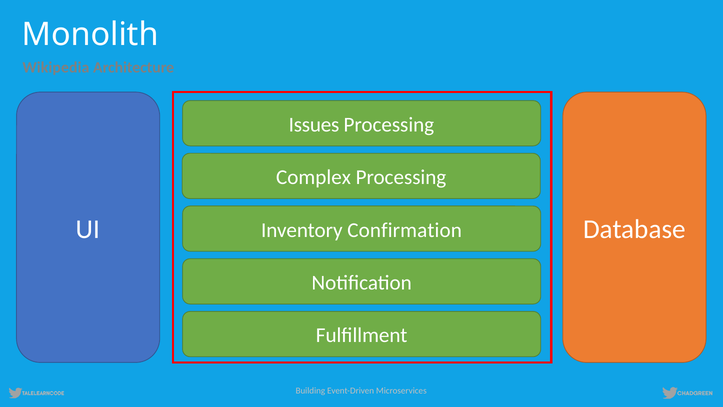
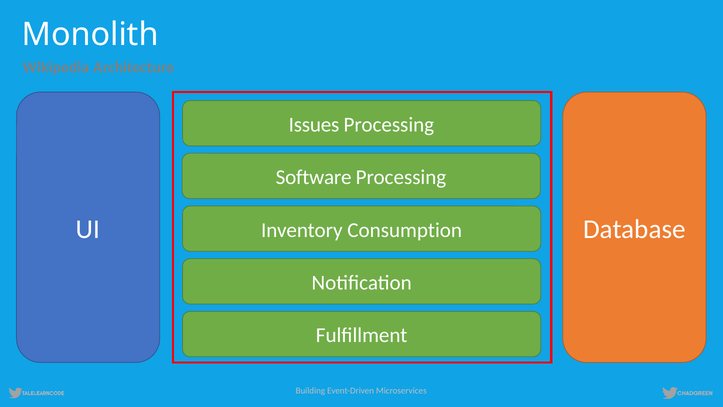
Complex: Complex -> Software
Confirmation: Confirmation -> Consumption
